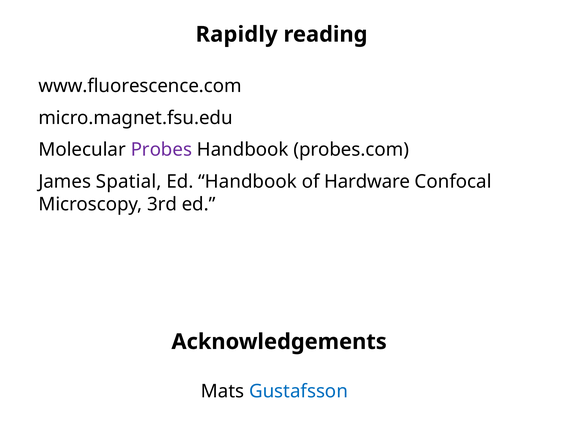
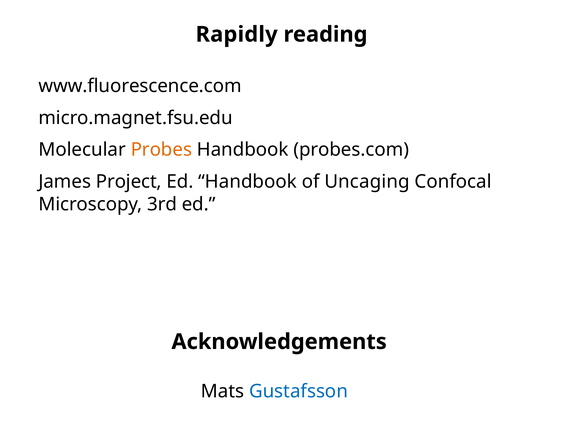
Probes colour: purple -> orange
Spatial: Spatial -> Project
Hardware: Hardware -> Uncaging
